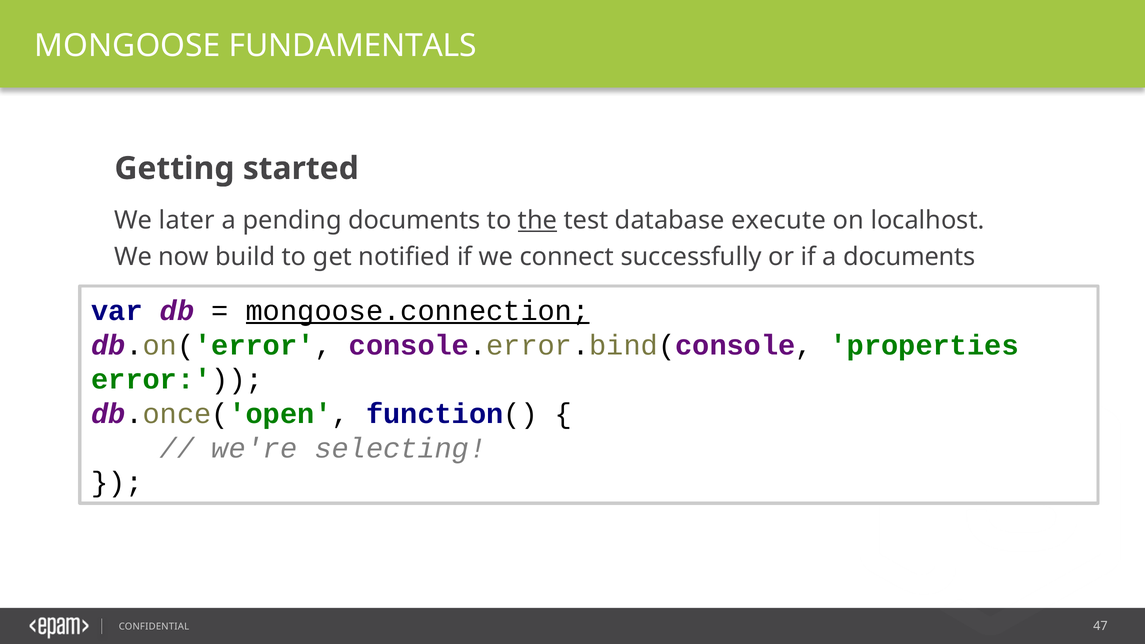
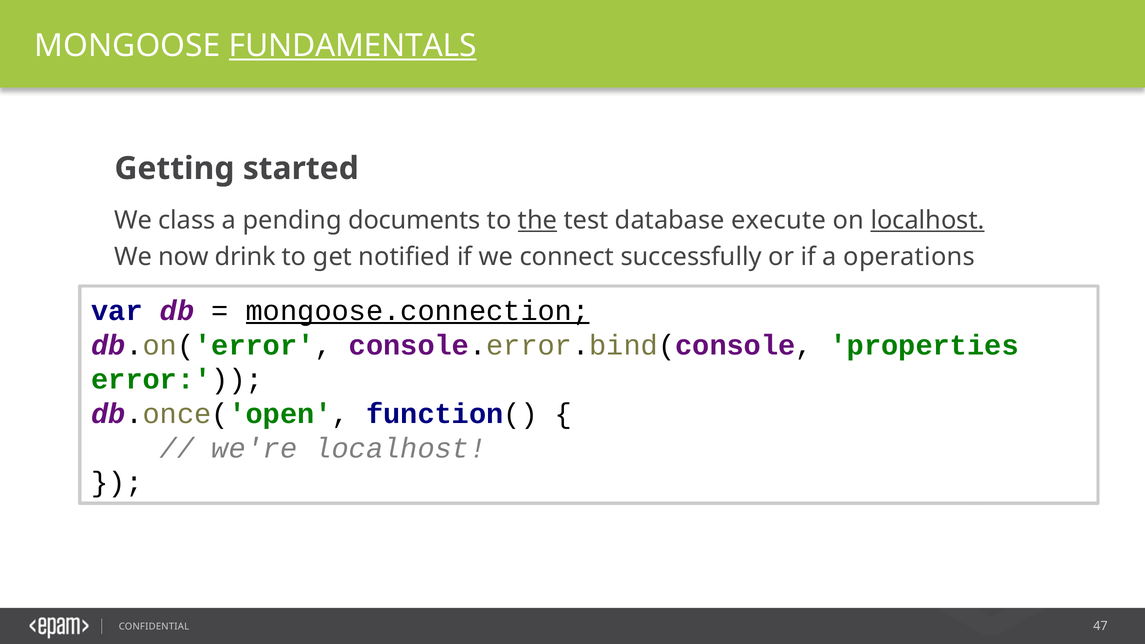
FUNDAMENTALS underline: none -> present
later: later -> class
localhost at (928, 220) underline: none -> present
build: build -> drink
a documents: documents -> operations
we're selecting: selecting -> localhost
